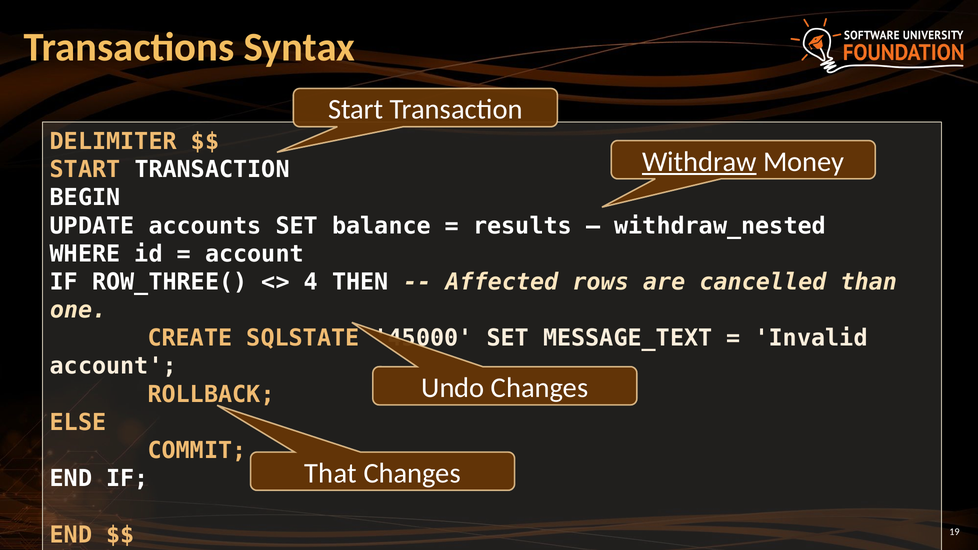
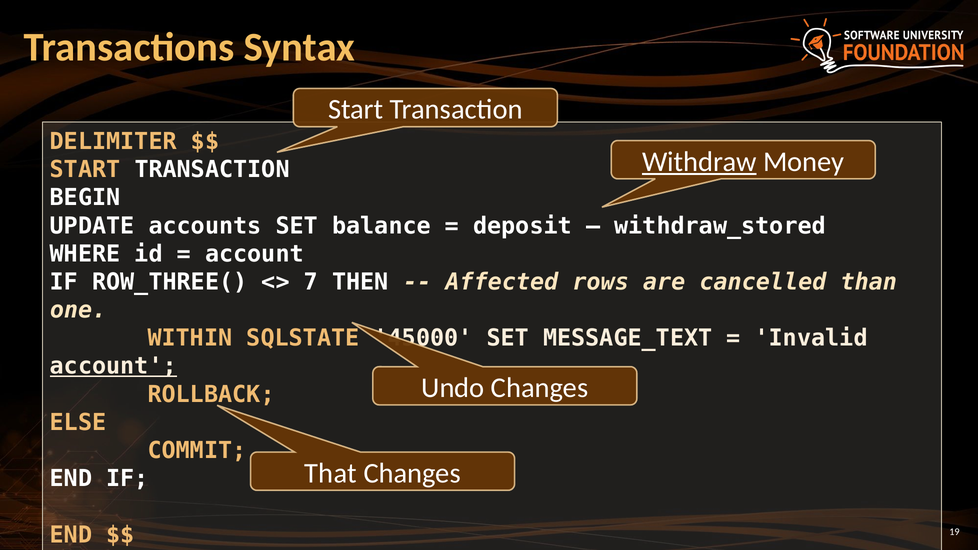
results: results -> deposit
withdraw_nested: withdraw_nested -> withdraw_stored
4: 4 -> 7
CREATE: CREATE -> WITHIN
account at (113, 366) underline: none -> present
